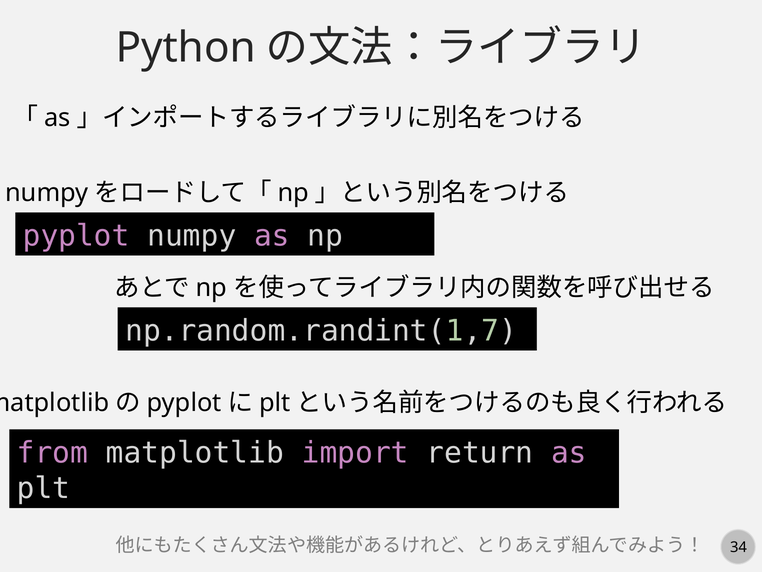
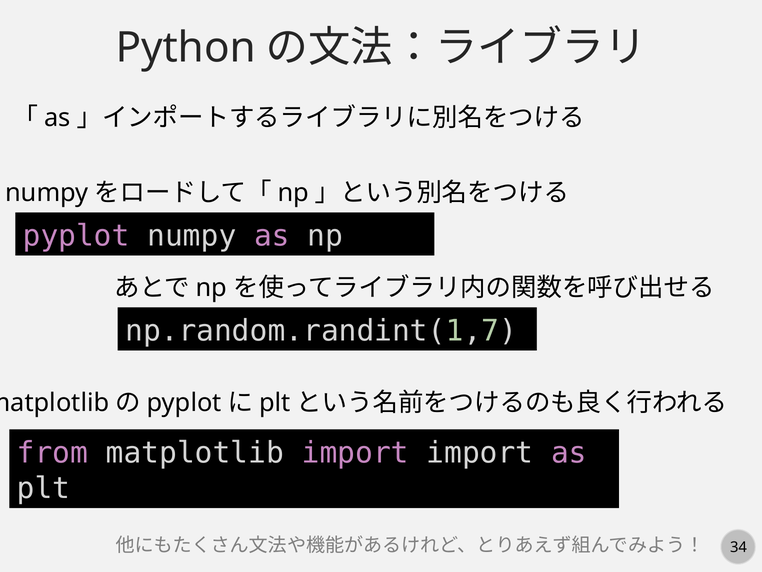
import return: return -> import
